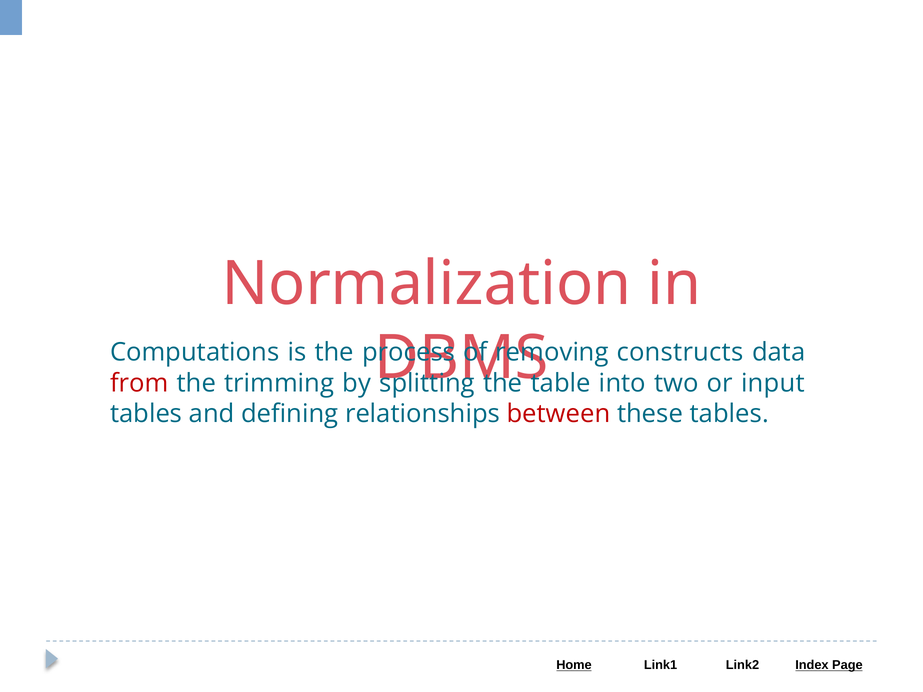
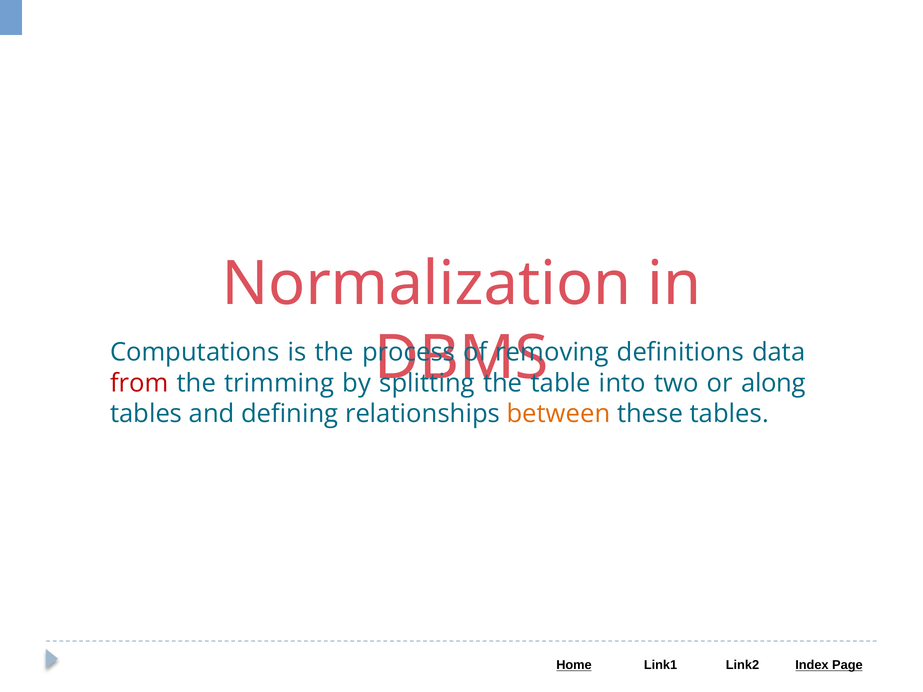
constructs: constructs -> definitions
input: input -> along
between colour: red -> orange
